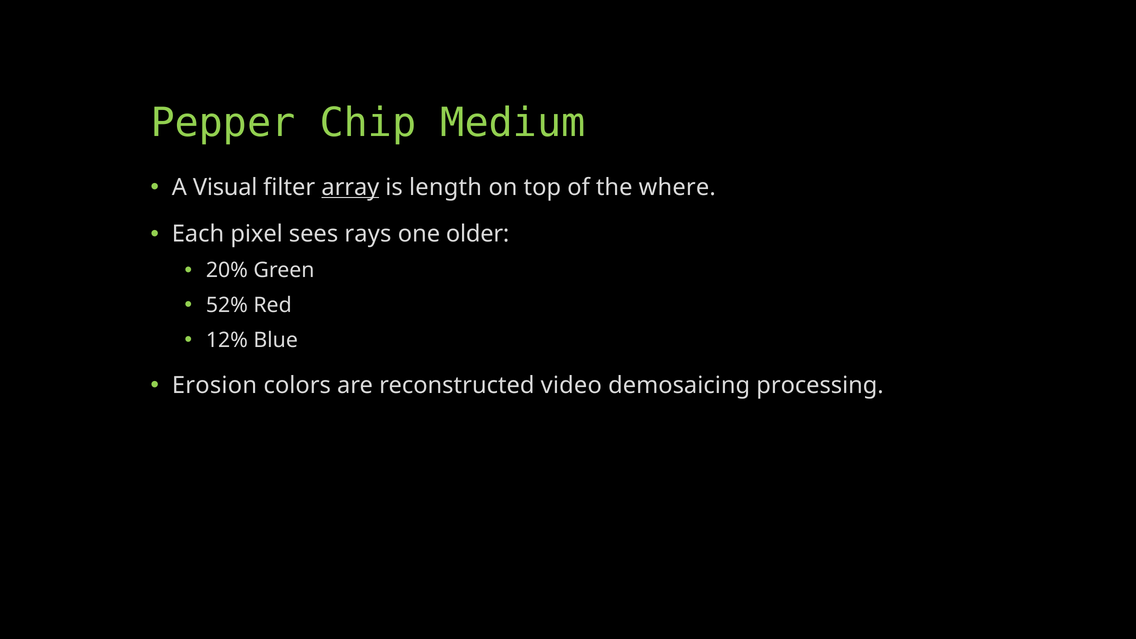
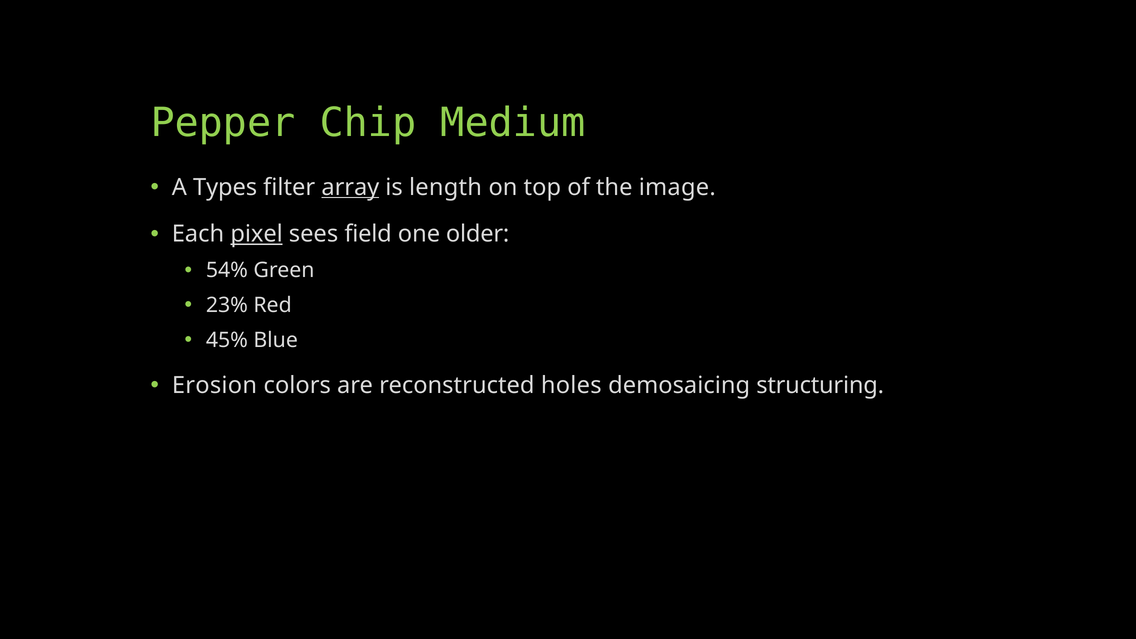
Visual: Visual -> Types
where: where -> image
pixel underline: none -> present
rays: rays -> field
20%: 20% -> 54%
52%: 52% -> 23%
12%: 12% -> 45%
video: video -> holes
processing: processing -> structuring
